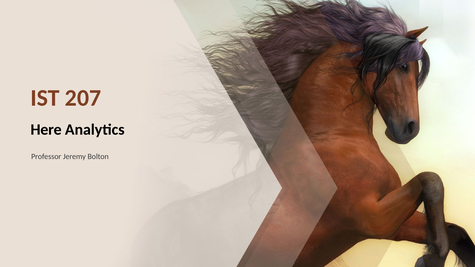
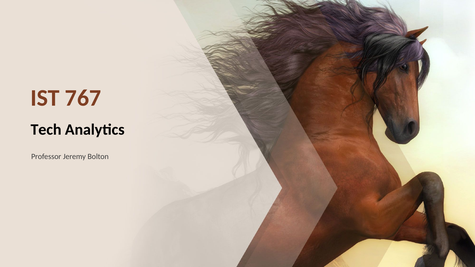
207: 207 -> 767
Here: Here -> Tech
